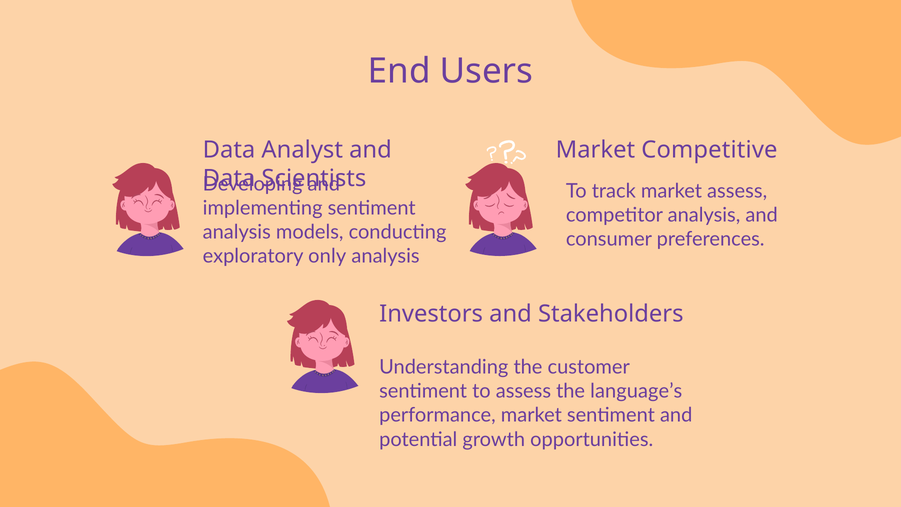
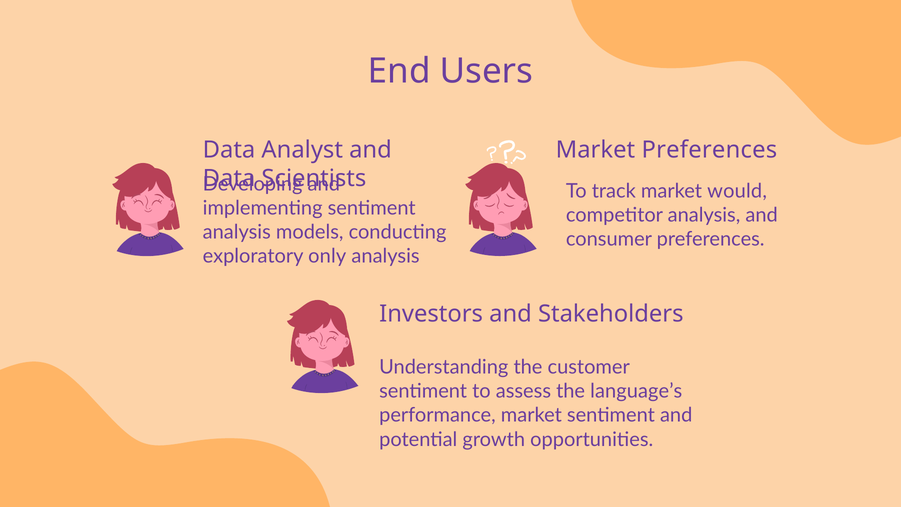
Market Competitive: Competitive -> Preferences
market assess: assess -> would
